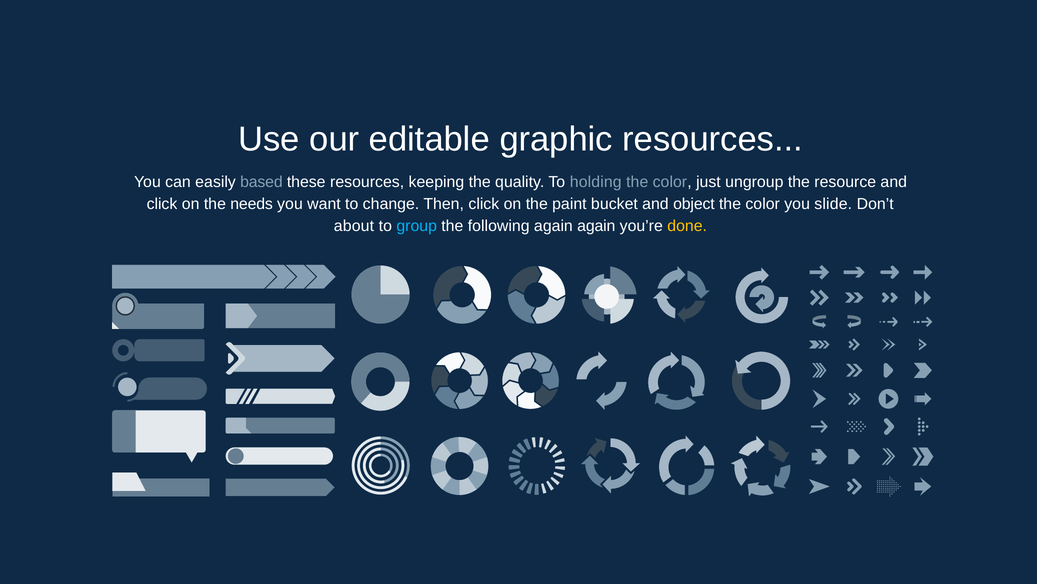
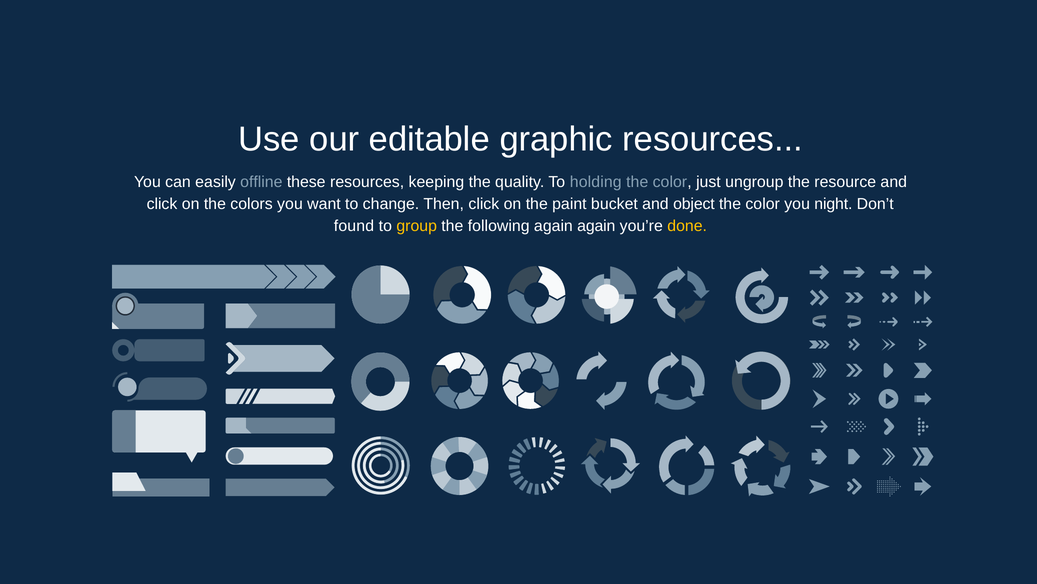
based: based -> offline
needs: needs -> colors
slide: slide -> night
about: about -> found
group colour: light blue -> yellow
